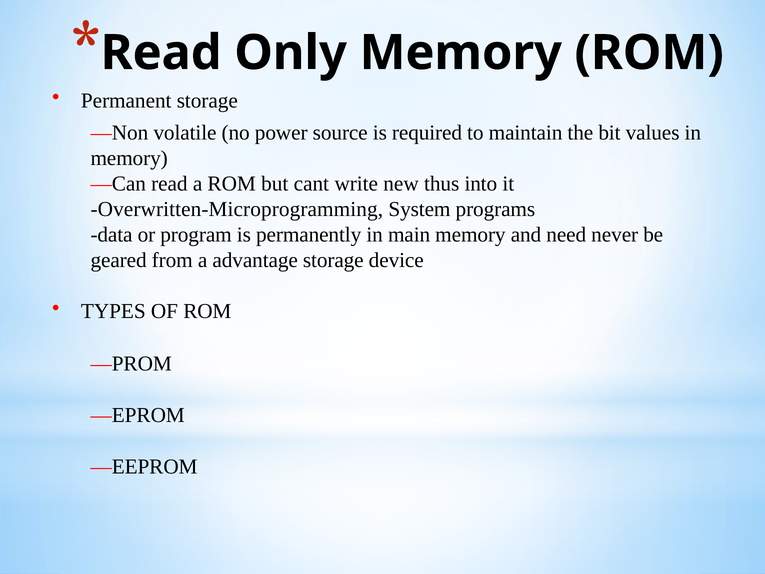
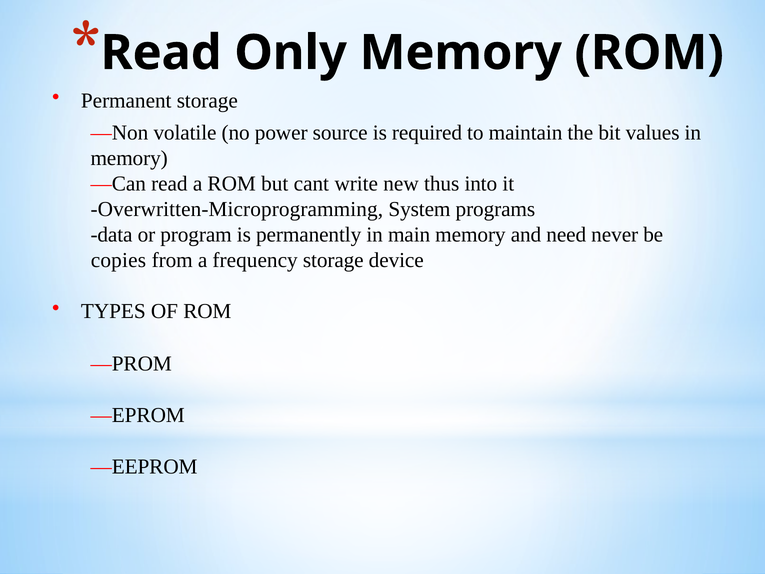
geared: geared -> copies
advantage: advantage -> frequency
